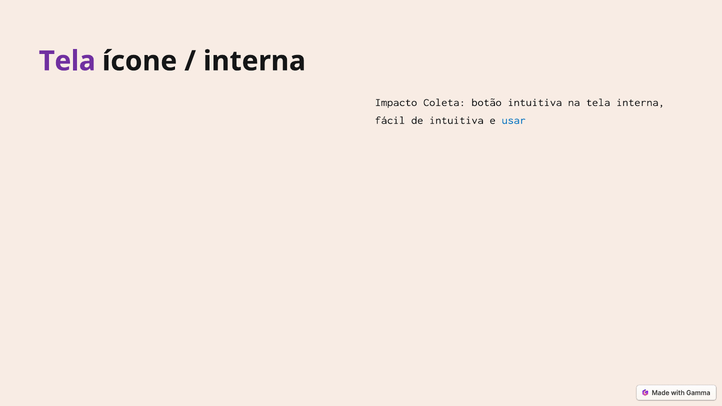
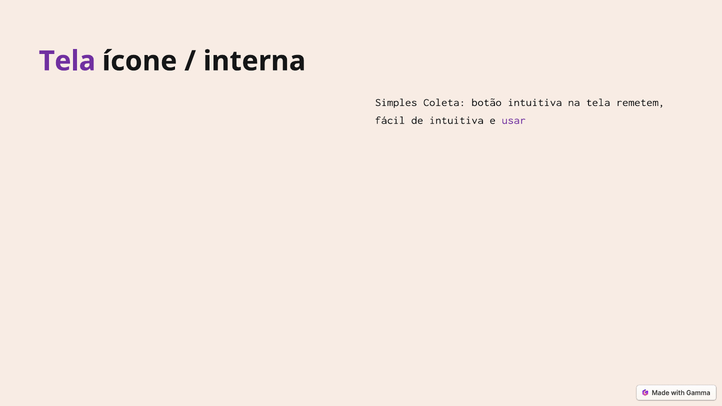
Impacto: Impacto -> Simples
tela interna: interna -> remetem
usar colour: blue -> purple
